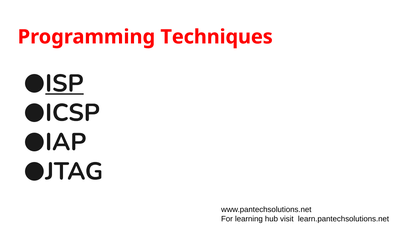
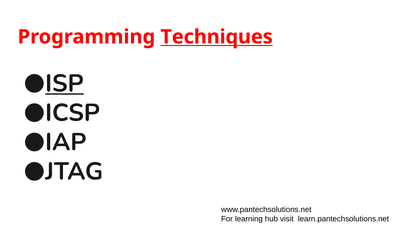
Techniques underline: none -> present
